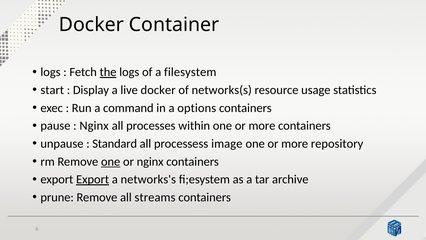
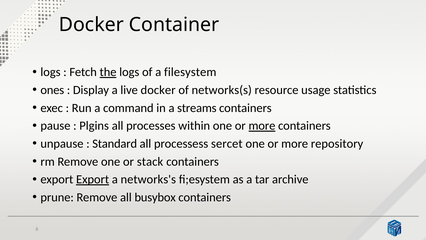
start: start -> ones
options: options -> streams
Nginx at (94, 126): Nginx -> Plgins
more at (262, 126) underline: none -> present
image: image -> sercet
one at (111, 161) underline: present -> none
or nginx: nginx -> stack
streams: streams -> busybox
